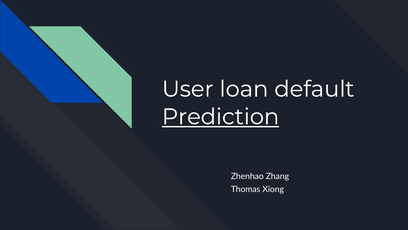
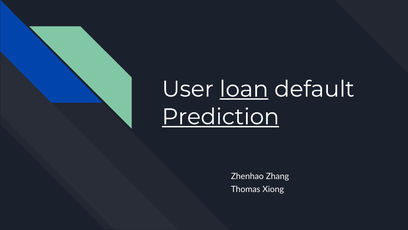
loan underline: none -> present
